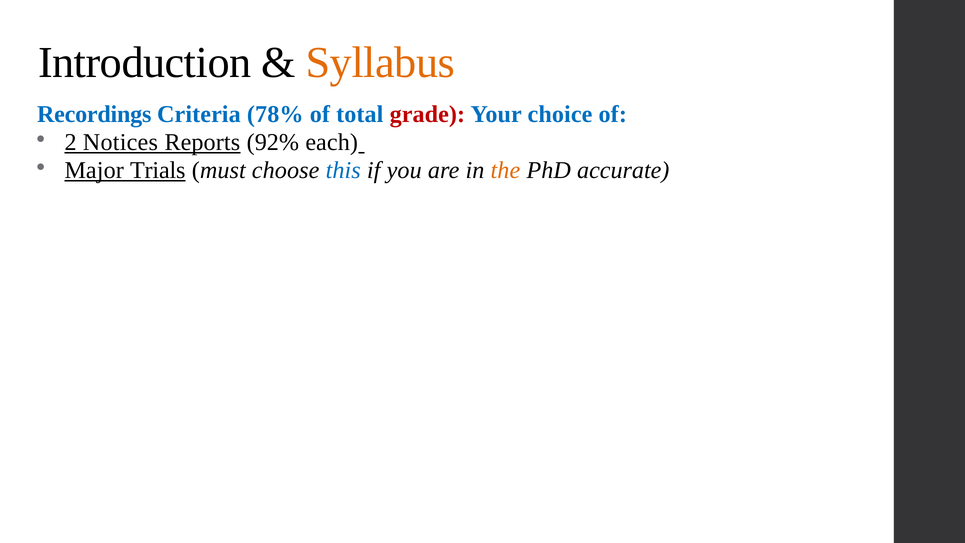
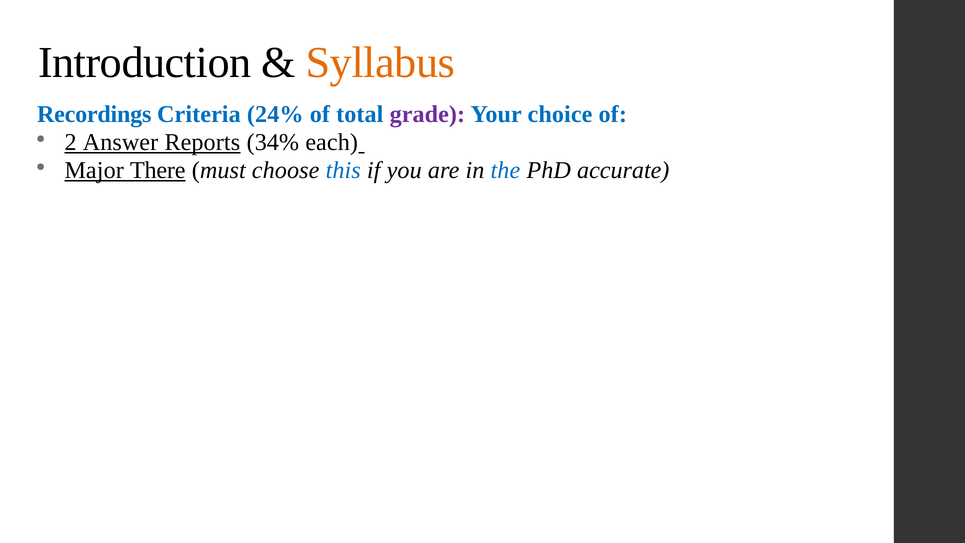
78%: 78% -> 24%
grade colour: red -> purple
Notices: Notices -> Answer
92%: 92% -> 34%
Trials: Trials -> There
the colour: orange -> blue
